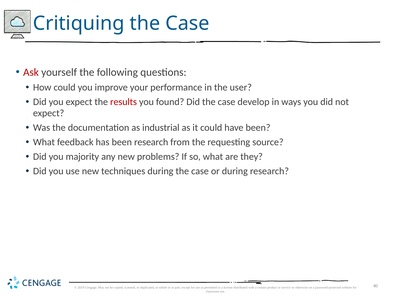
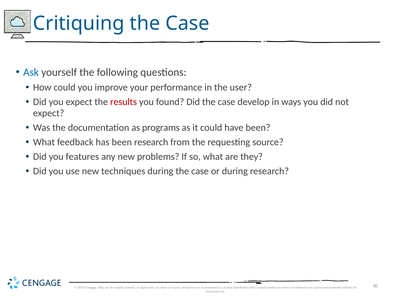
Ask colour: red -> blue
industrial: industrial -> programs
majority: majority -> features
